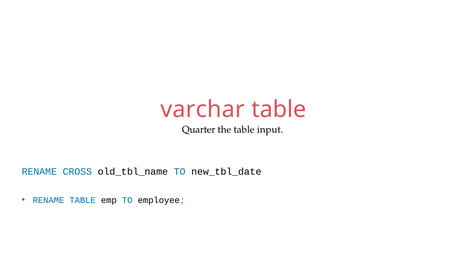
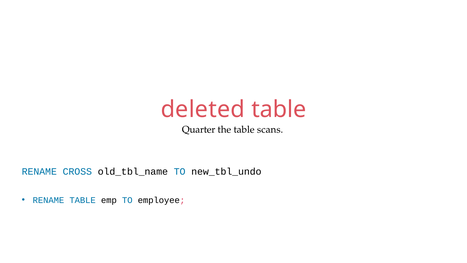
varchar: varchar -> deleted
input: input -> scans
new_tbl_date: new_tbl_date -> new_tbl_undo
